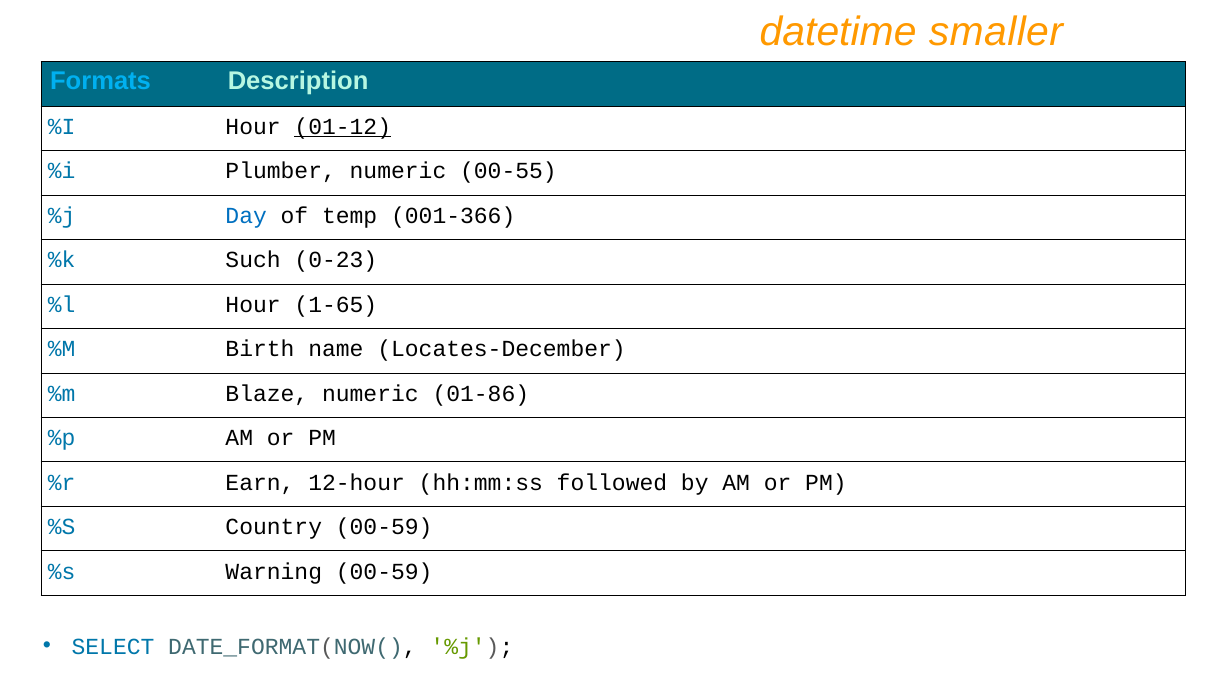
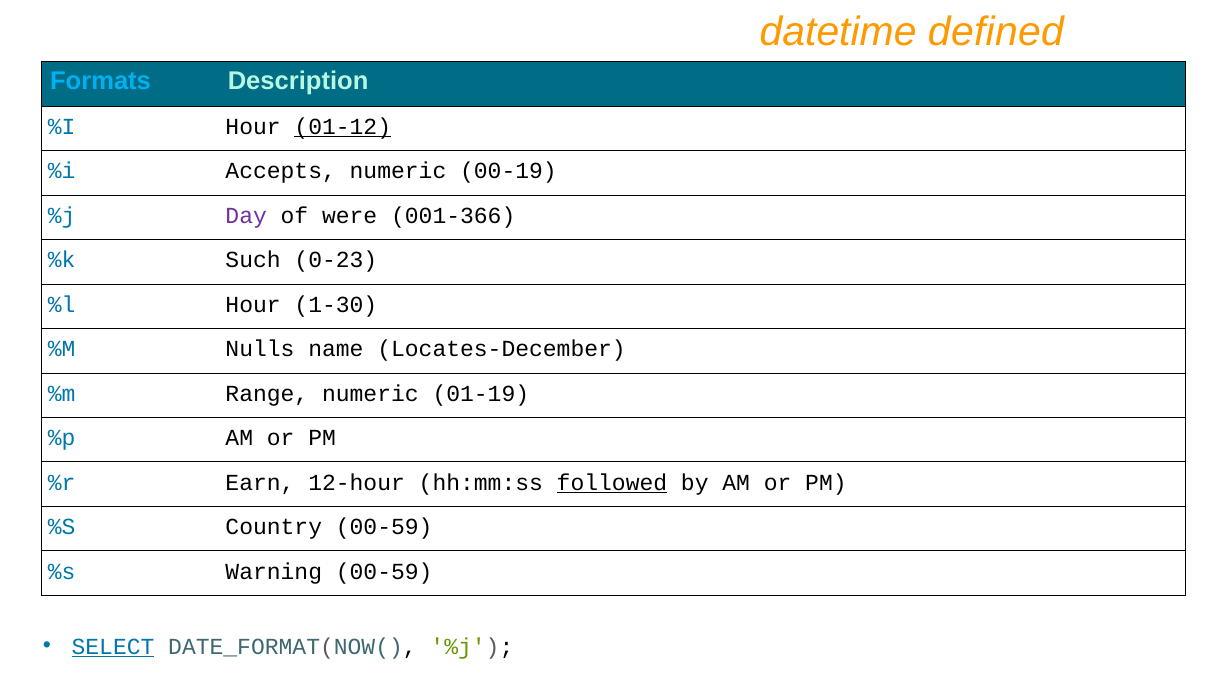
smaller: smaller -> defined
Plumber: Plumber -> Accepts
00-55: 00-55 -> 00-19
Day colour: blue -> purple
temp: temp -> were
1-65: 1-65 -> 1-30
Birth: Birth -> Nulls
Blaze: Blaze -> Range
01-86: 01-86 -> 01-19
followed underline: none -> present
SELECT underline: none -> present
